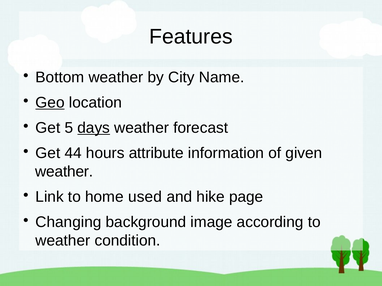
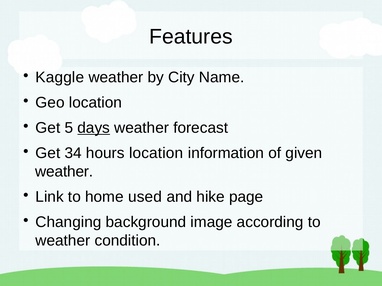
Bottom: Bottom -> Kaggle
Geo underline: present -> none
44: 44 -> 34
hours attribute: attribute -> location
